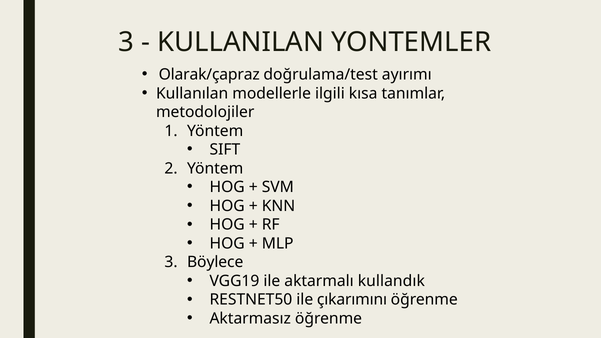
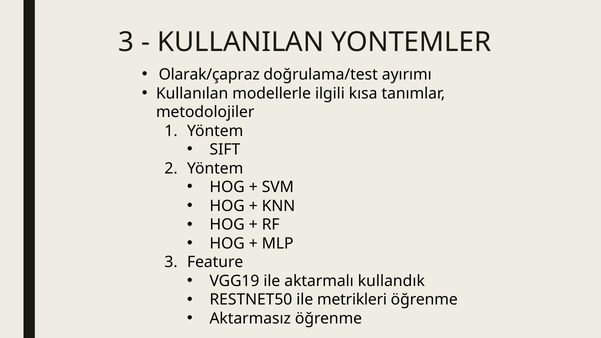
Böylece: Böylece -> Feature
çıkarımını: çıkarımını -> metrikleri
